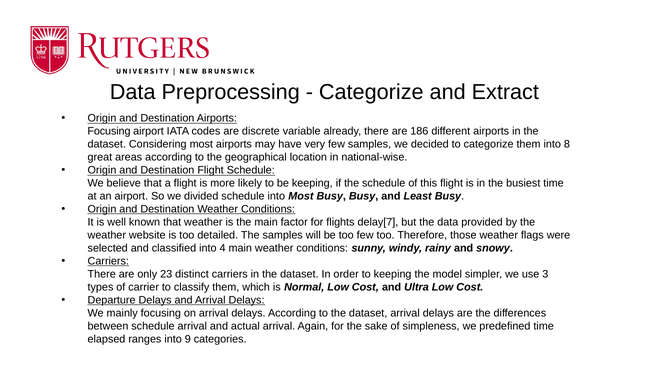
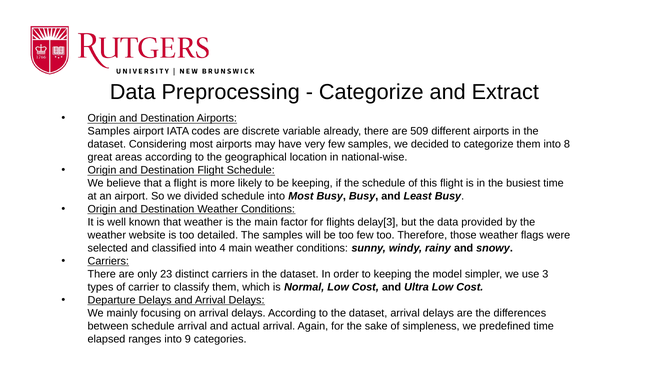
Focusing at (109, 131): Focusing -> Samples
186: 186 -> 509
delay[7: delay[7 -> delay[3
